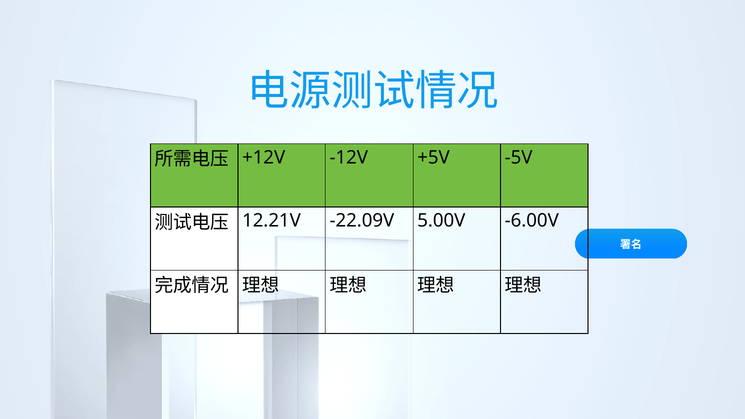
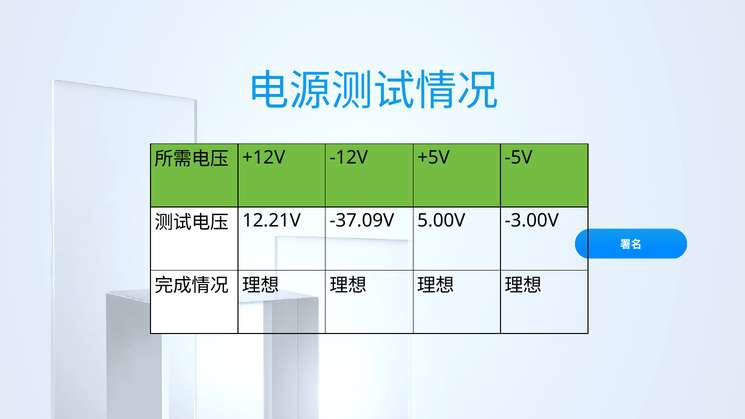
-22.09V: -22.09V -> -37.09V
-6.00V: -6.00V -> -3.00V
